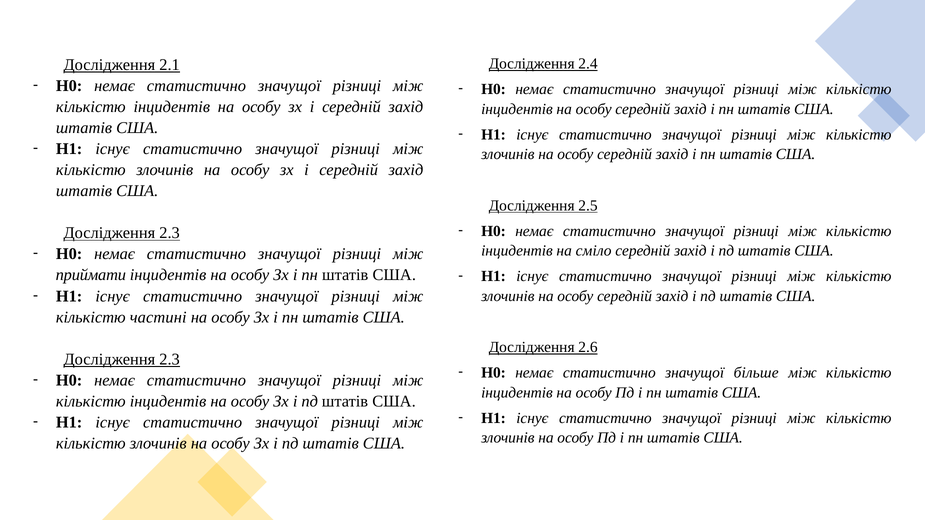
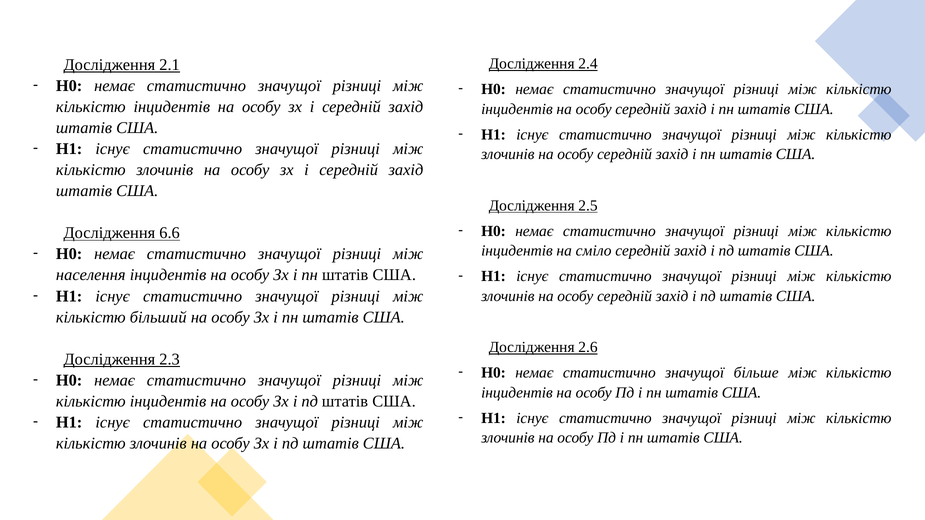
2.3 at (170, 233): 2.3 -> 6.6
приймати: приймати -> населення
частині: частині -> більший
